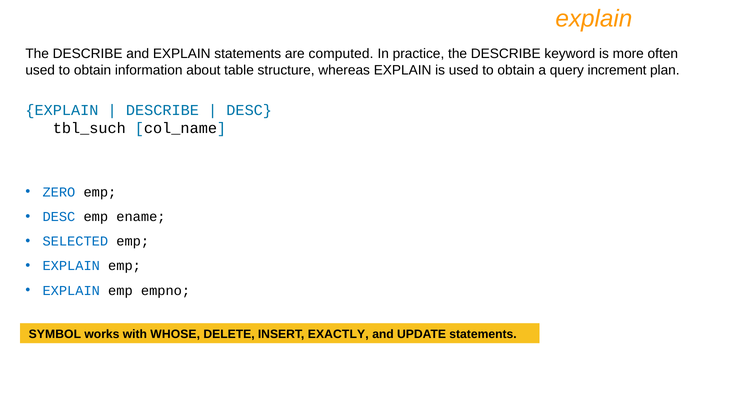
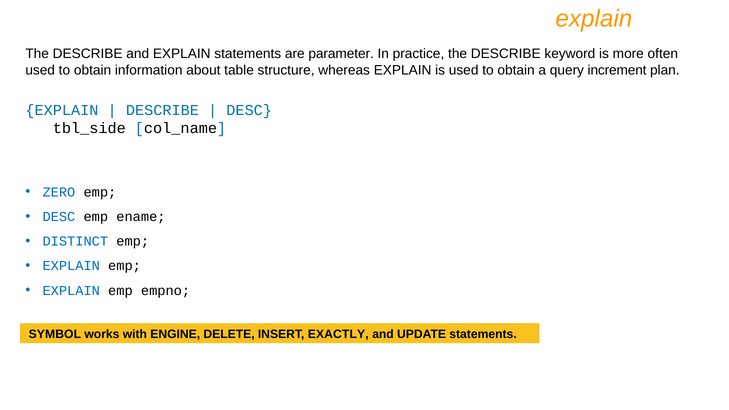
computed: computed -> parameter
tbl_such: tbl_such -> tbl_side
SELECTED: SELECTED -> DISTINCT
WHOSE: WHOSE -> ENGINE
